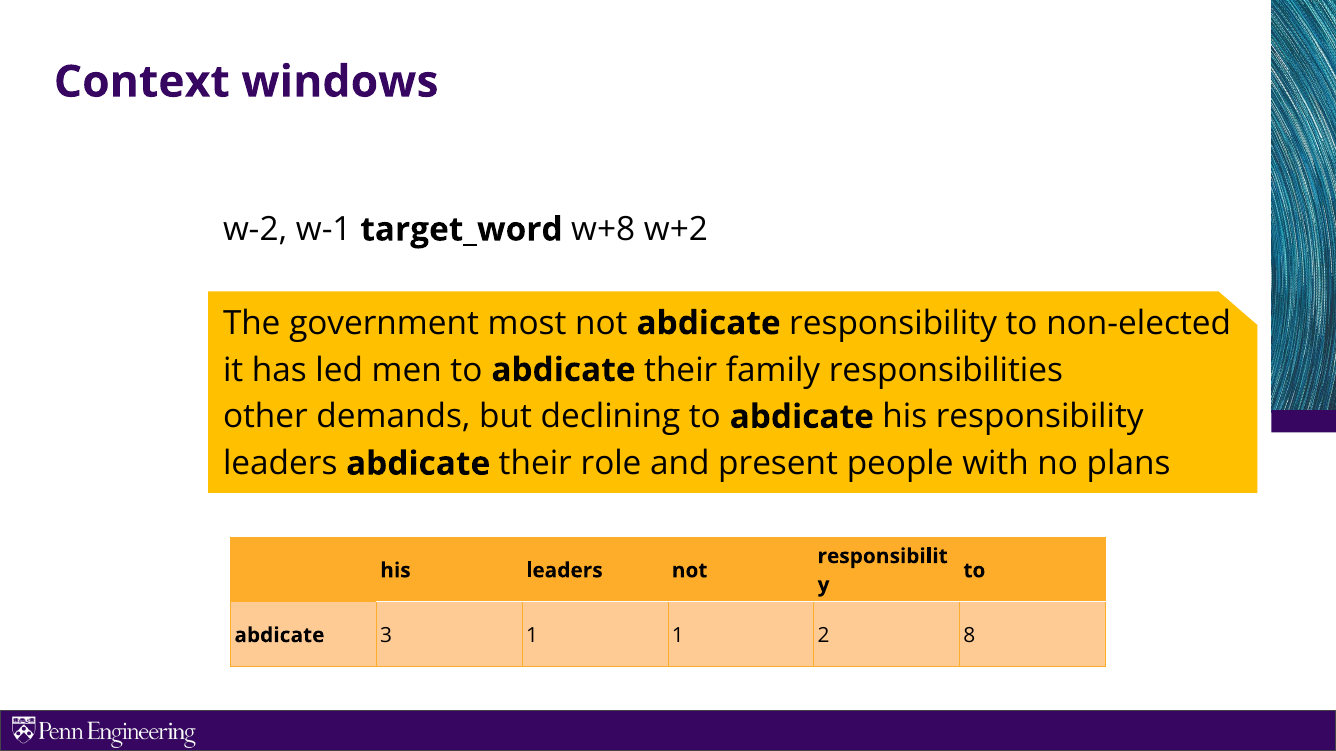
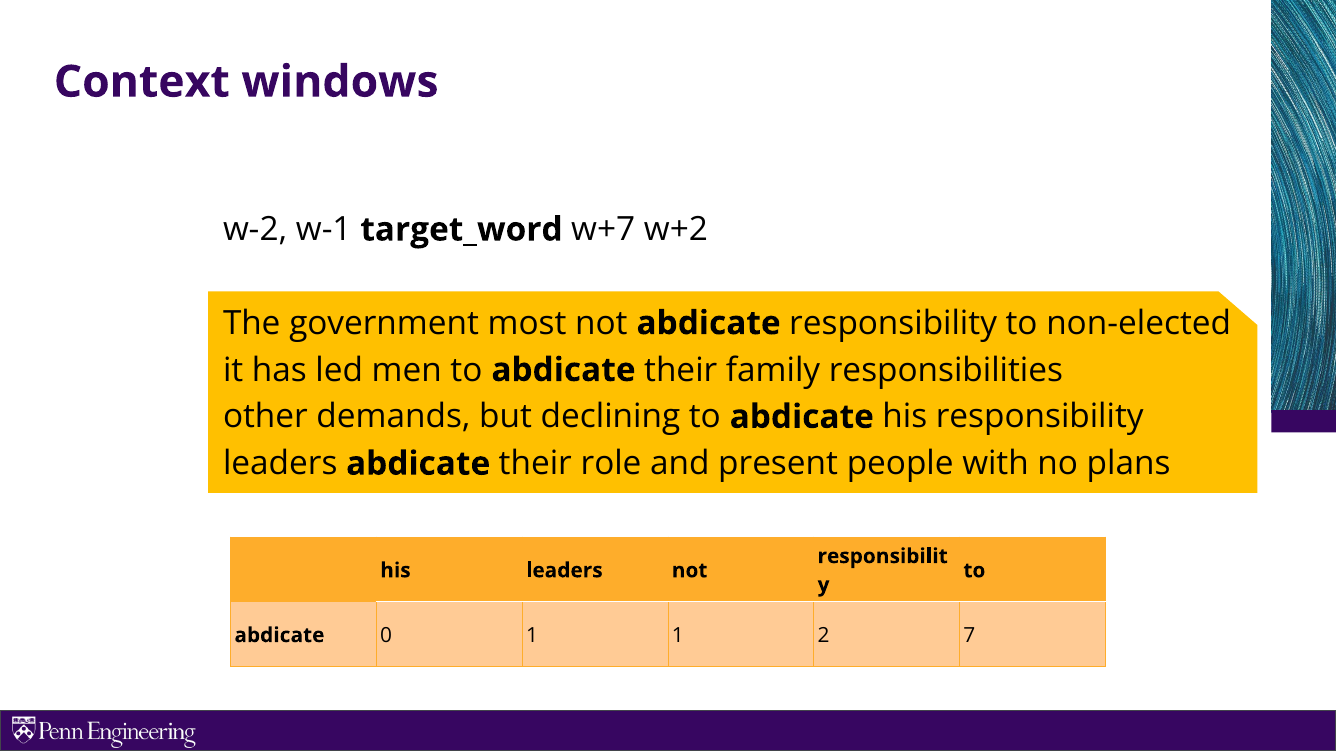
w+8: w+8 -> w+7
3: 3 -> 0
8: 8 -> 7
